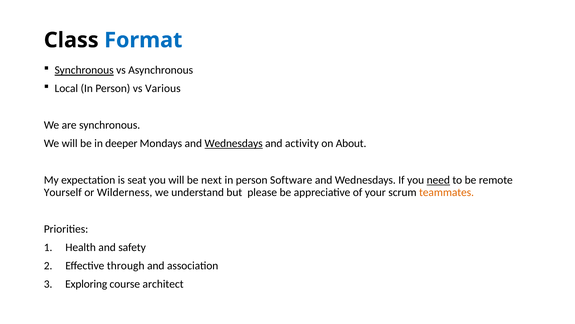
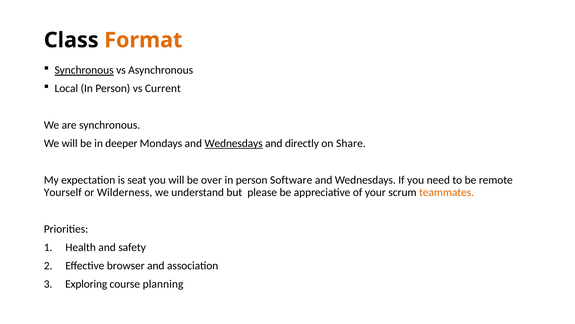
Format colour: blue -> orange
Various: Various -> Current
activity: activity -> directly
About: About -> Share
next: next -> over
need underline: present -> none
through: through -> browser
architect: architect -> planning
